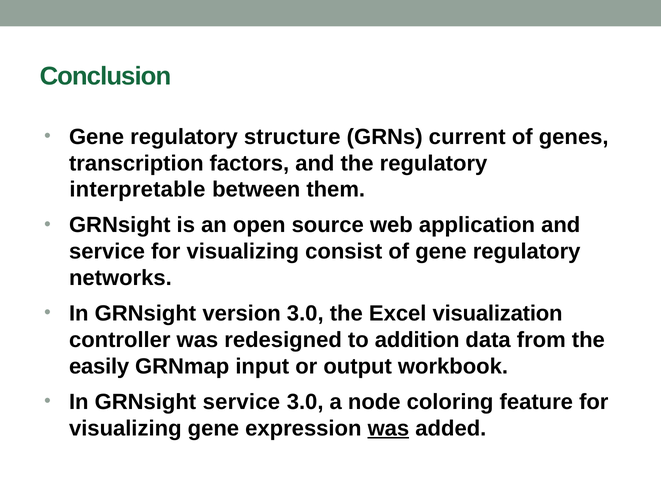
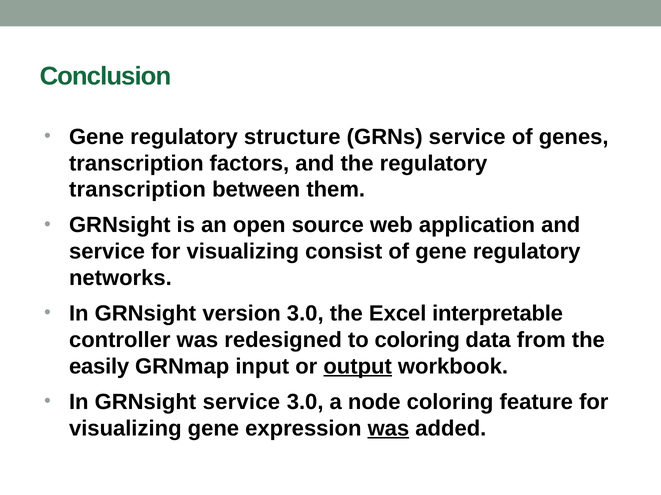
GRNs current: current -> service
interpretable at (137, 190): interpretable -> transcription
visualization: visualization -> interpretable
to addition: addition -> coloring
output underline: none -> present
